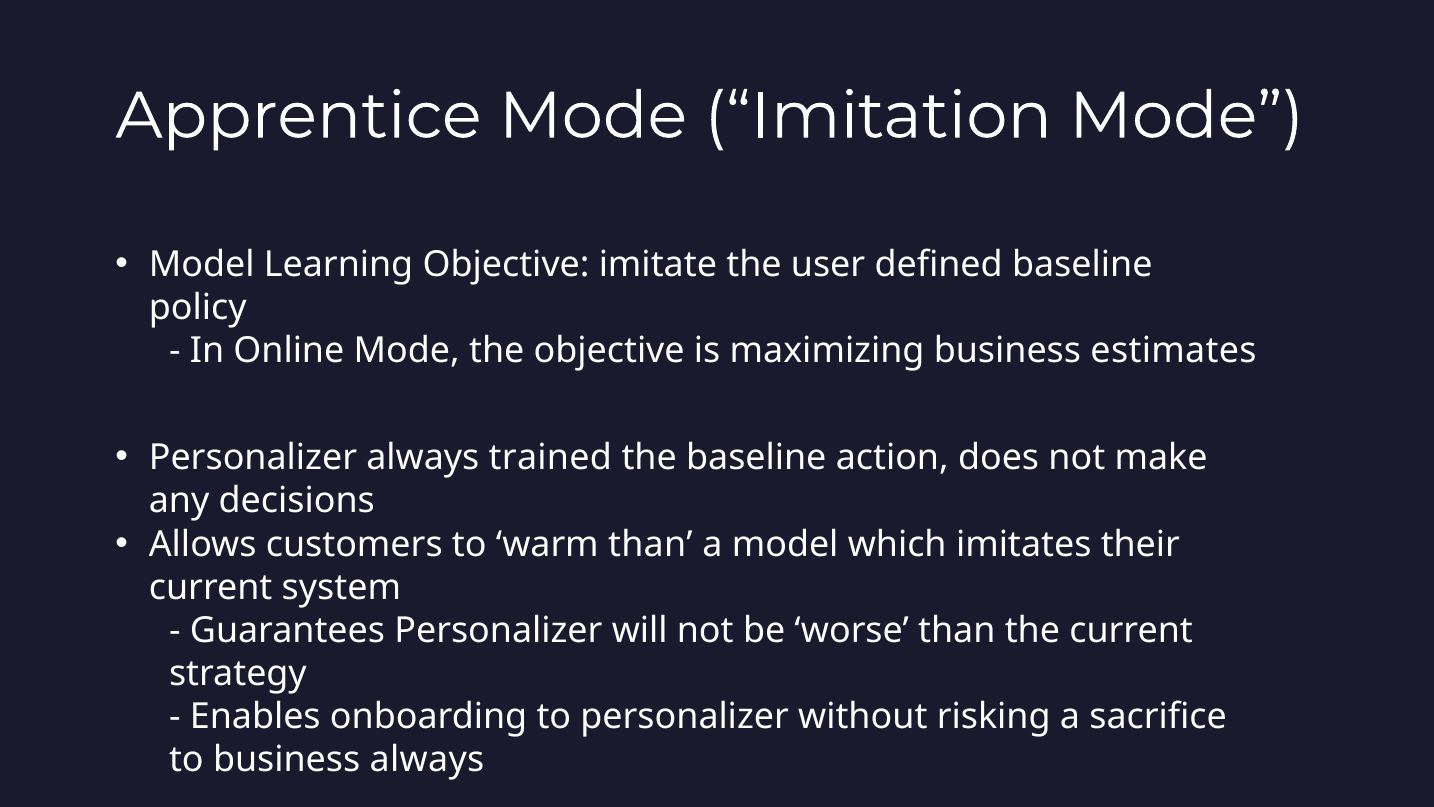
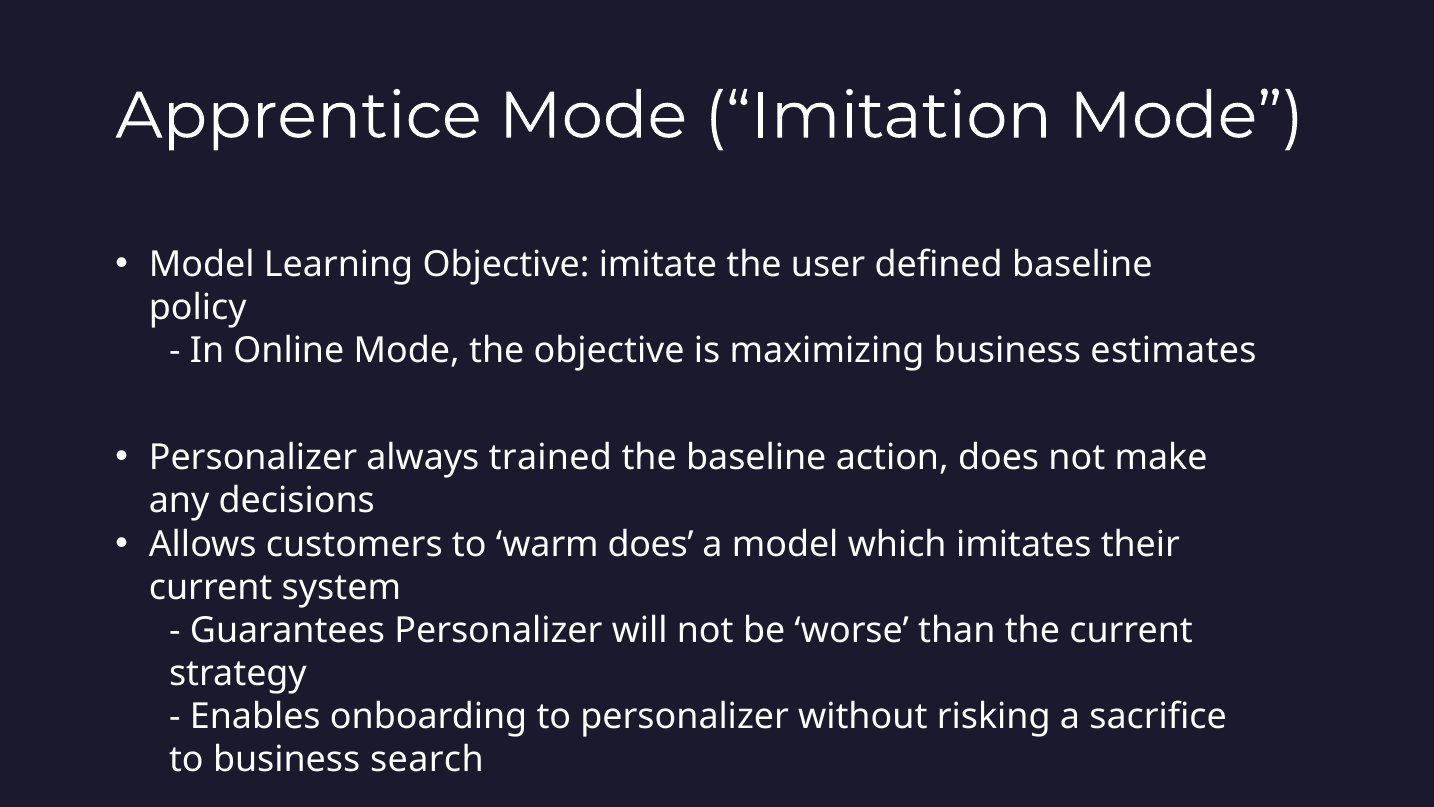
warm than: than -> does
business always: always -> search
